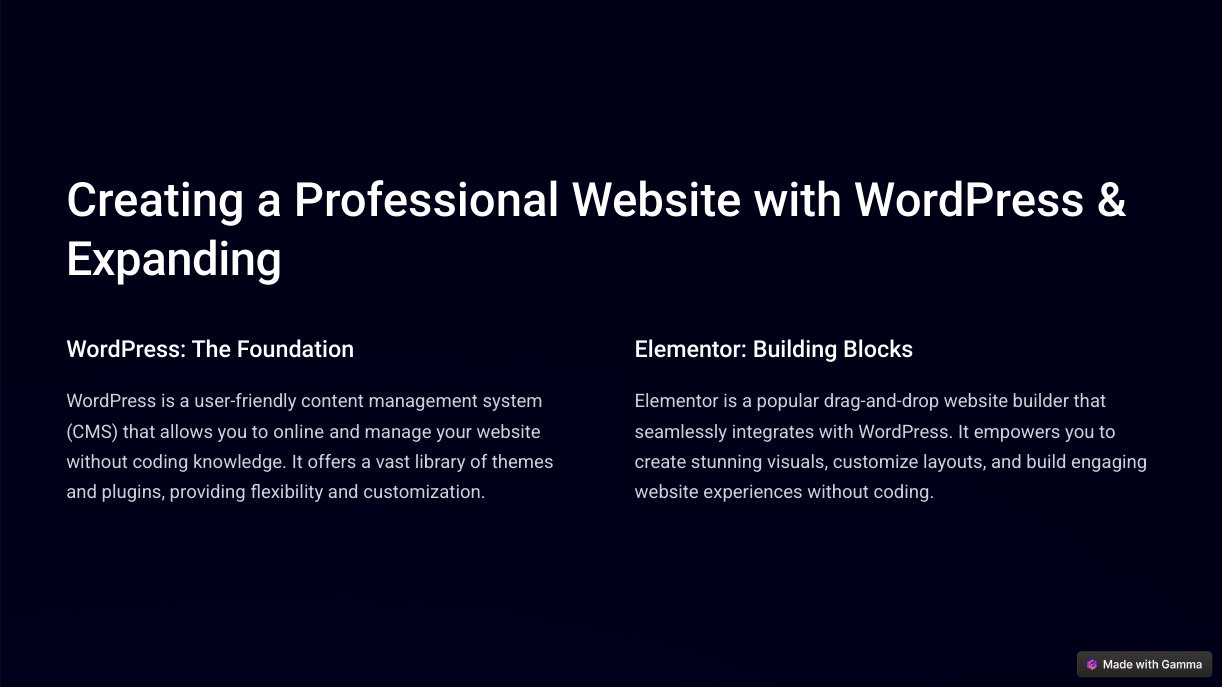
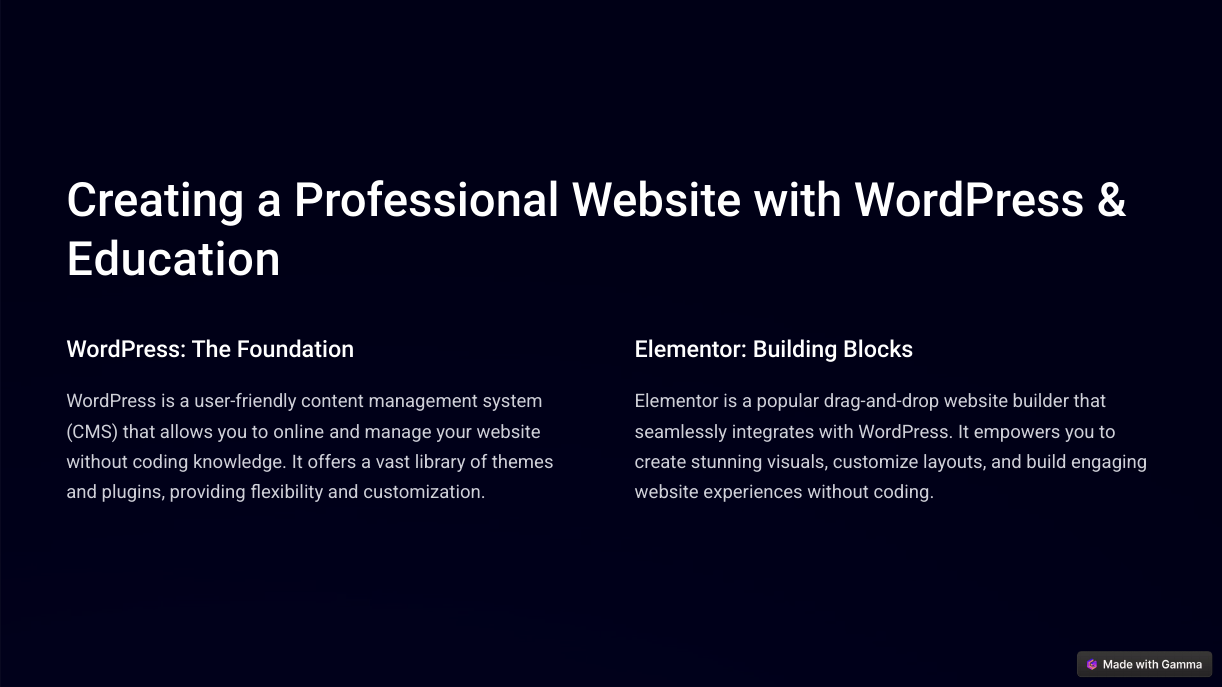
Expanding: Expanding -> Education
